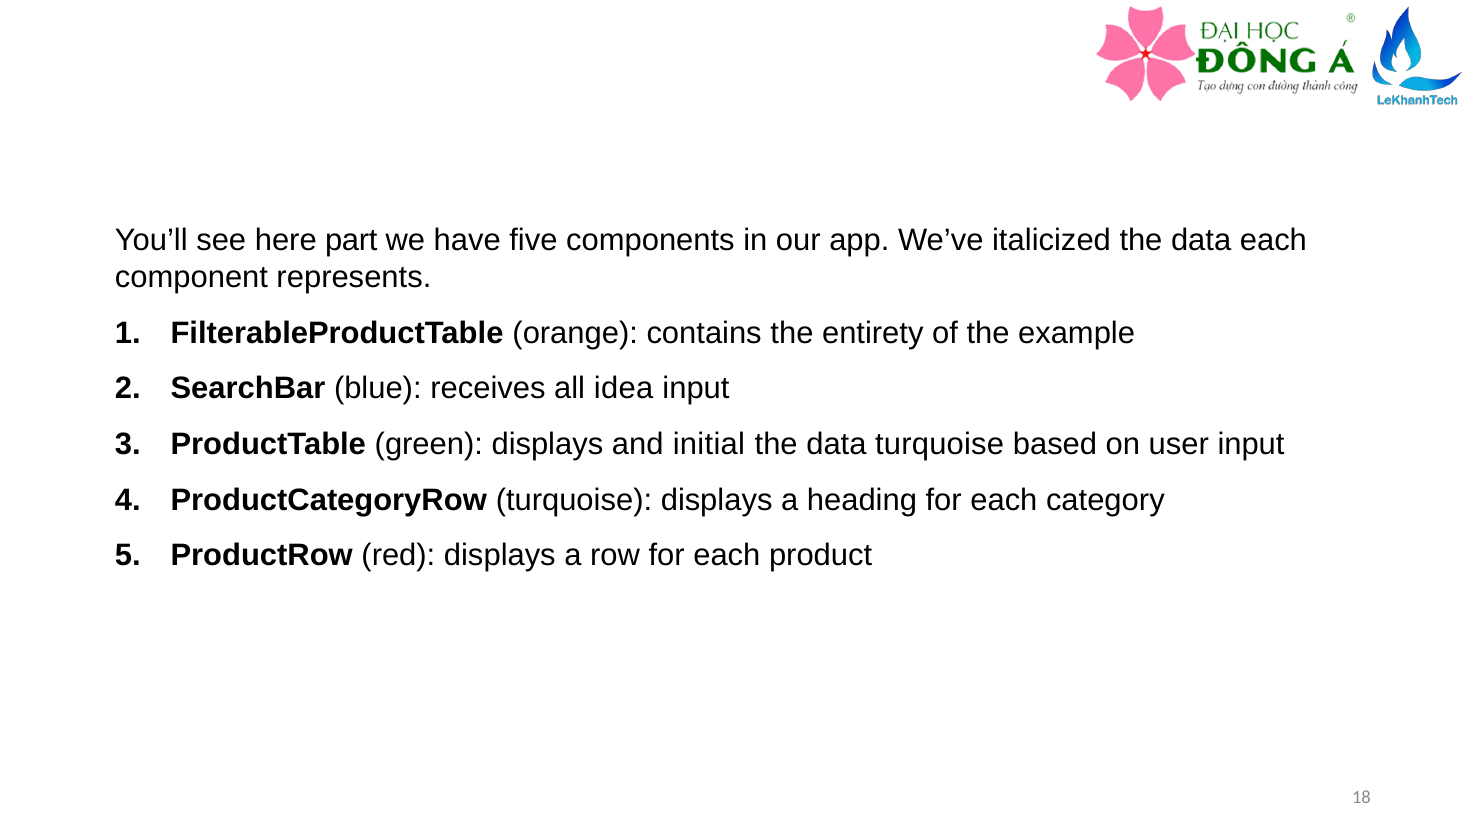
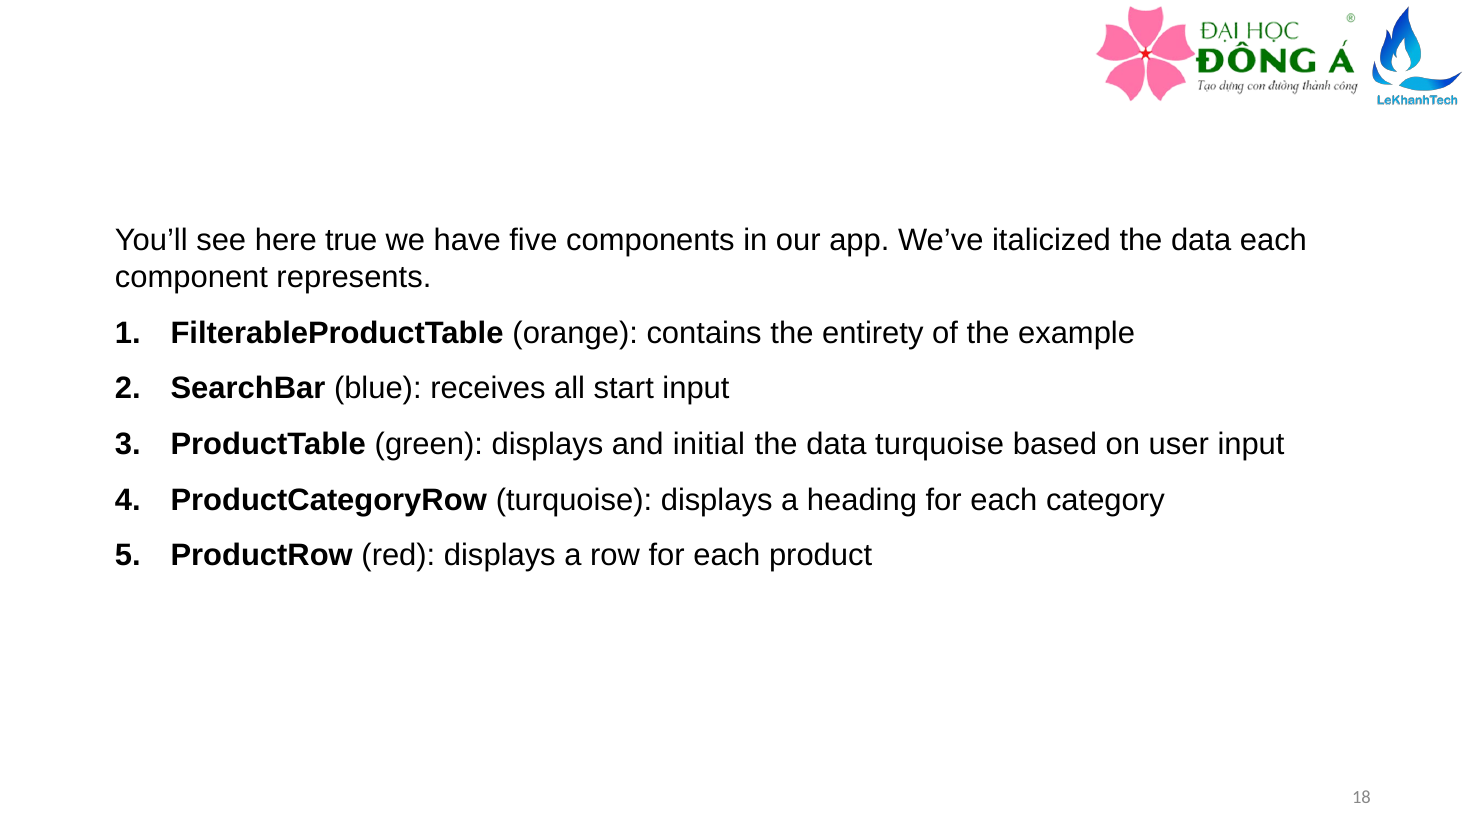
part: part -> true
idea: idea -> start
